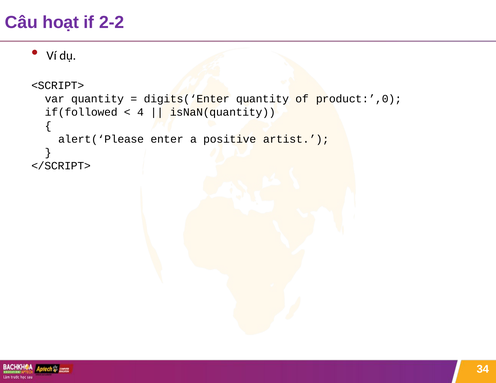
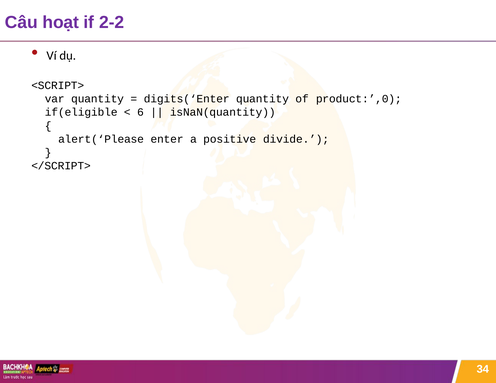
if(followed: if(followed -> if(eligible
4: 4 -> 6
artist: artist -> divide
